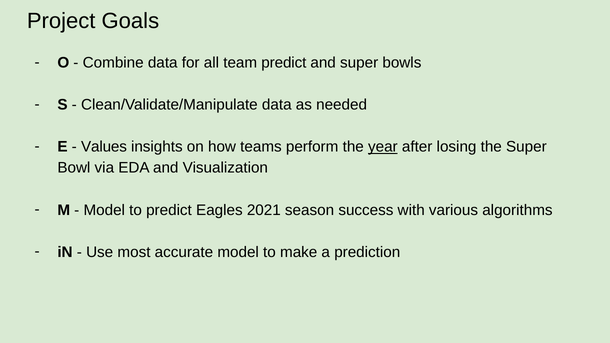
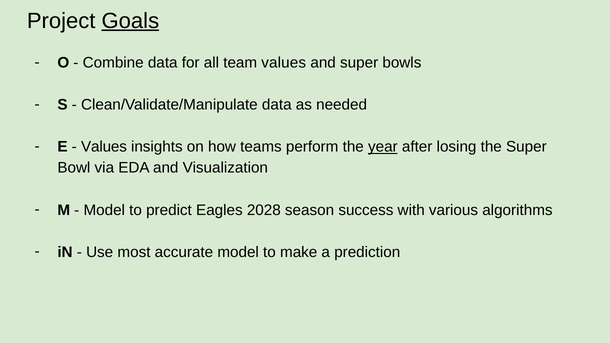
Goals underline: none -> present
team predict: predict -> values
2021: 2021 -> 2028
